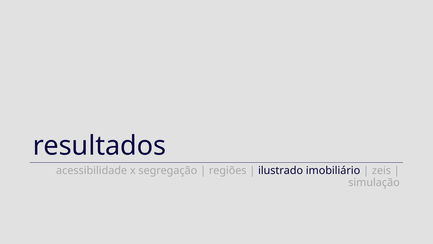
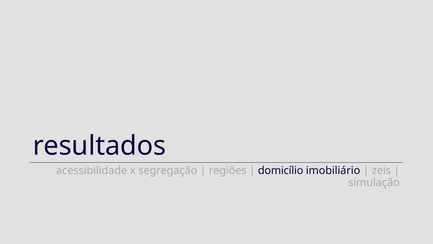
ilustrado: ilustrado -> domicílio
